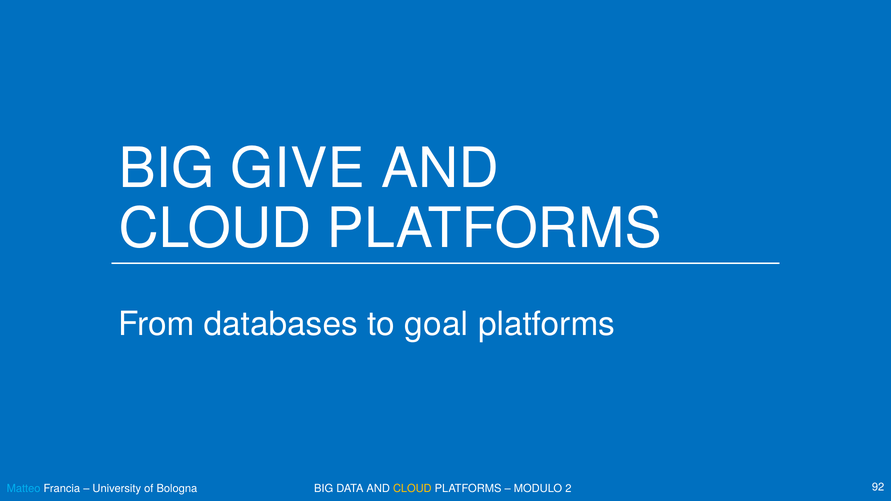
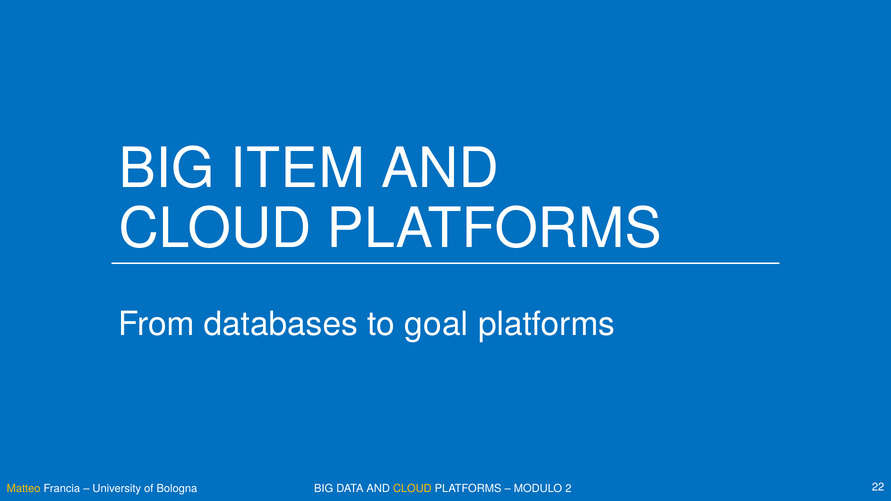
GIVE: GIVE -> ITEM
Matteo colour: light blue -> yellow
92: 92 -> 22
